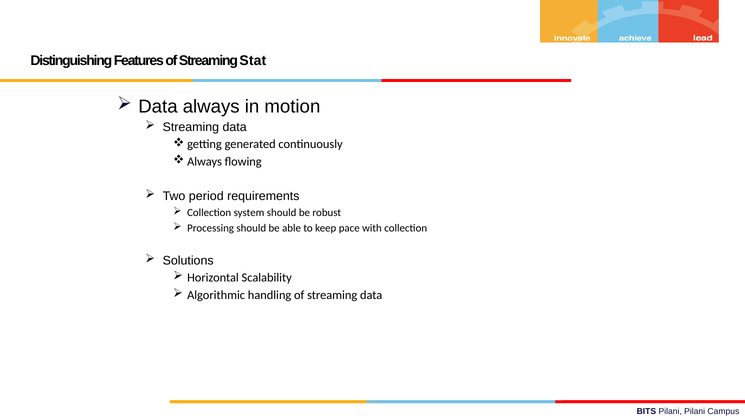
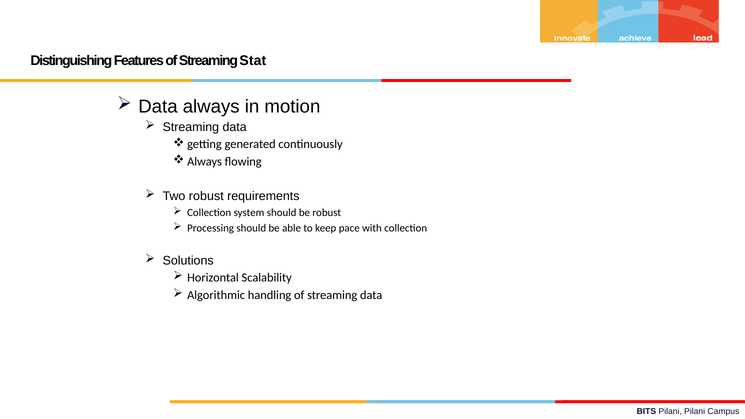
Two period: period -> robust
